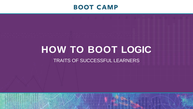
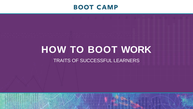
LOGIC: LOGIC -> WORK
